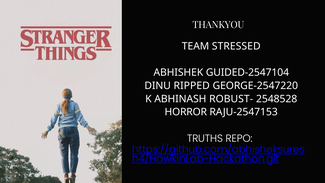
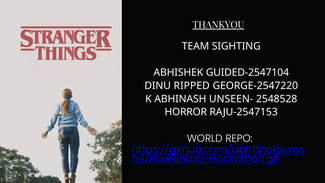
THANKYOU underline: none -> present
STRESSED: STRESSED -> SIGHTING
ROBUST-: ROBUST- -> UNSEEN-
TRUTHS: TRUTHS -> WORLD
